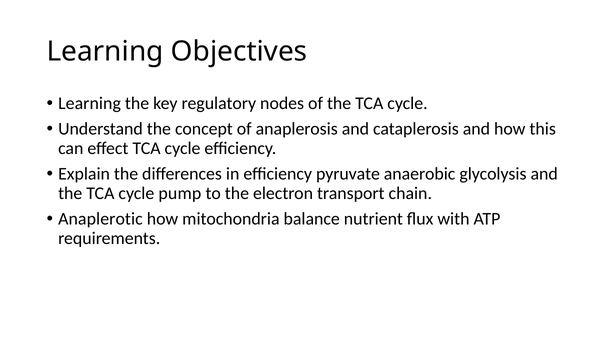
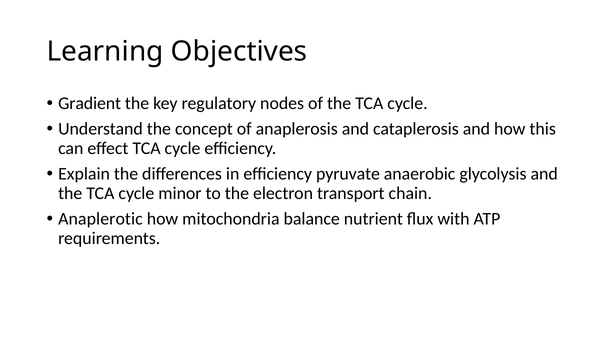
Learning at (90, 103): Learning -> Gradient
pump: pump -> minor
